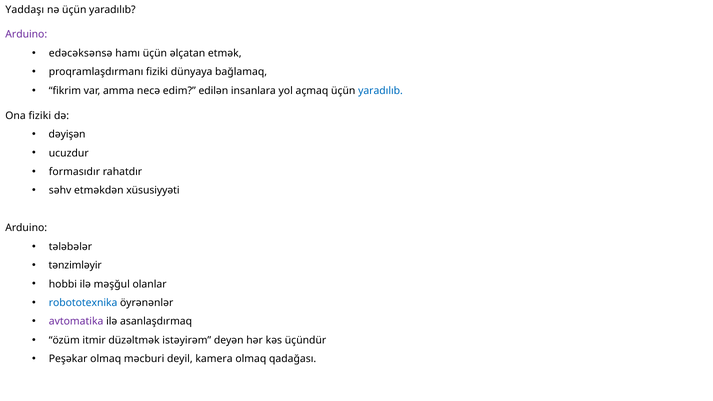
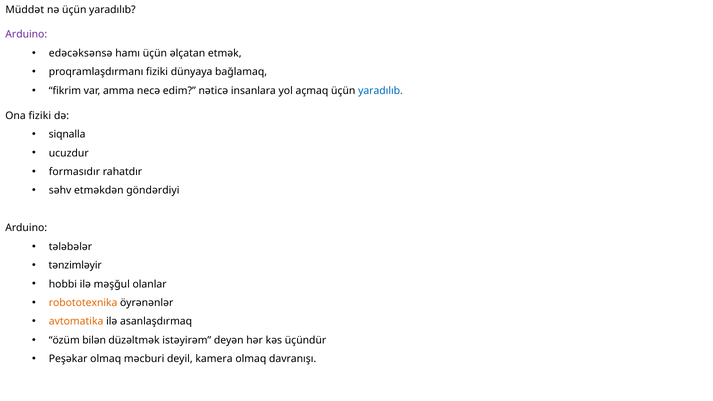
Yaddaşı: Yaddaşı -> Müddət
edilən: edilən -> nəticə
dəyişən: dəyişən -> siqnalla
xüsusiyyəti: xüsusiyyəti -> göndərdiyi
robototexnika colour: blue -> orange
avtomatika colour: purple -> orange
itmir: itmir -> bilən
qadağası: qadağası -> davranışı
